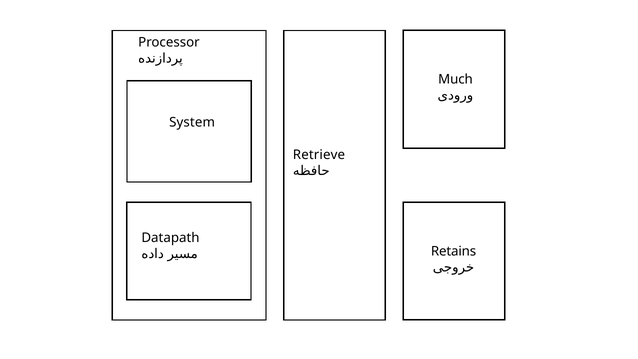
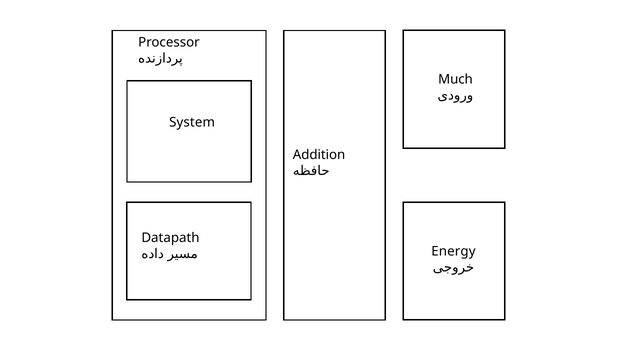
Retrieve: Retrieve -> Addition
Retains: Retains -> Energy
